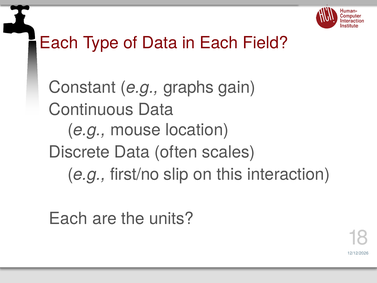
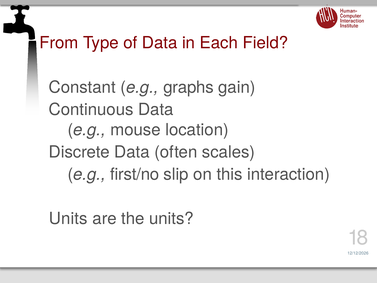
Each at (59, 43): Each -> From
Each at (68, 219): Each -> Units
